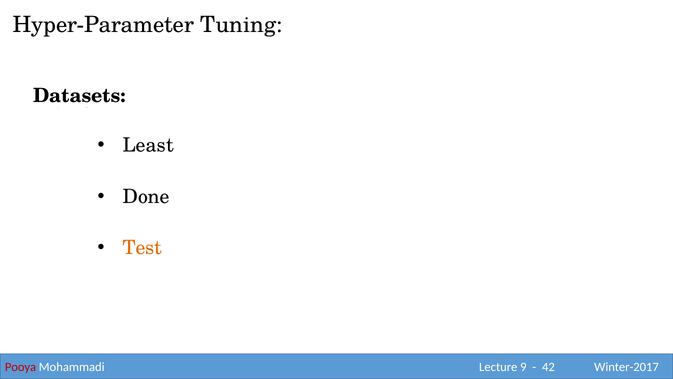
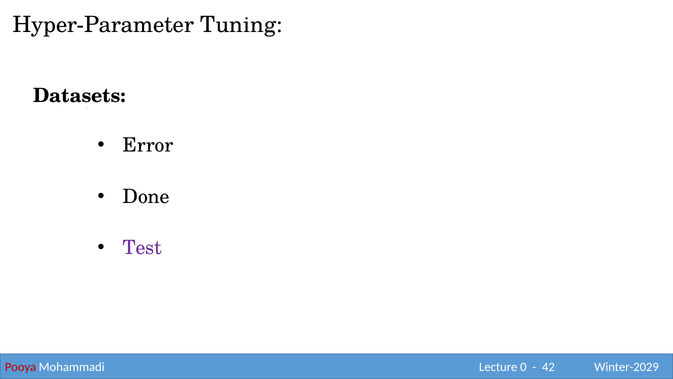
Least: Least -> Error
Test colour: orange -> purple
9: 9 -> 0
Winter-2017: Winter-2017 -> Winter-2029
